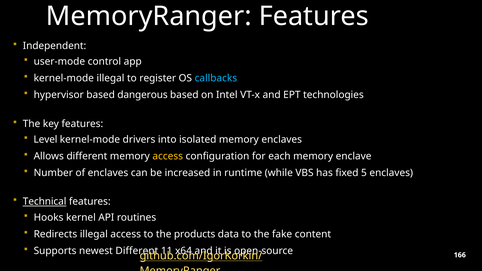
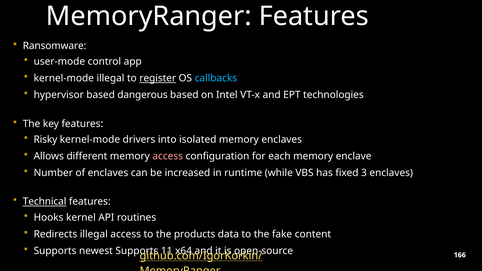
Independent: Independent -> Ransomware
register underline: none -> present
Level: Level -> Risky
access at (168, 156) colour: yellow -> pink
5: 5 -> 3
newest Different: Different -> Supports
